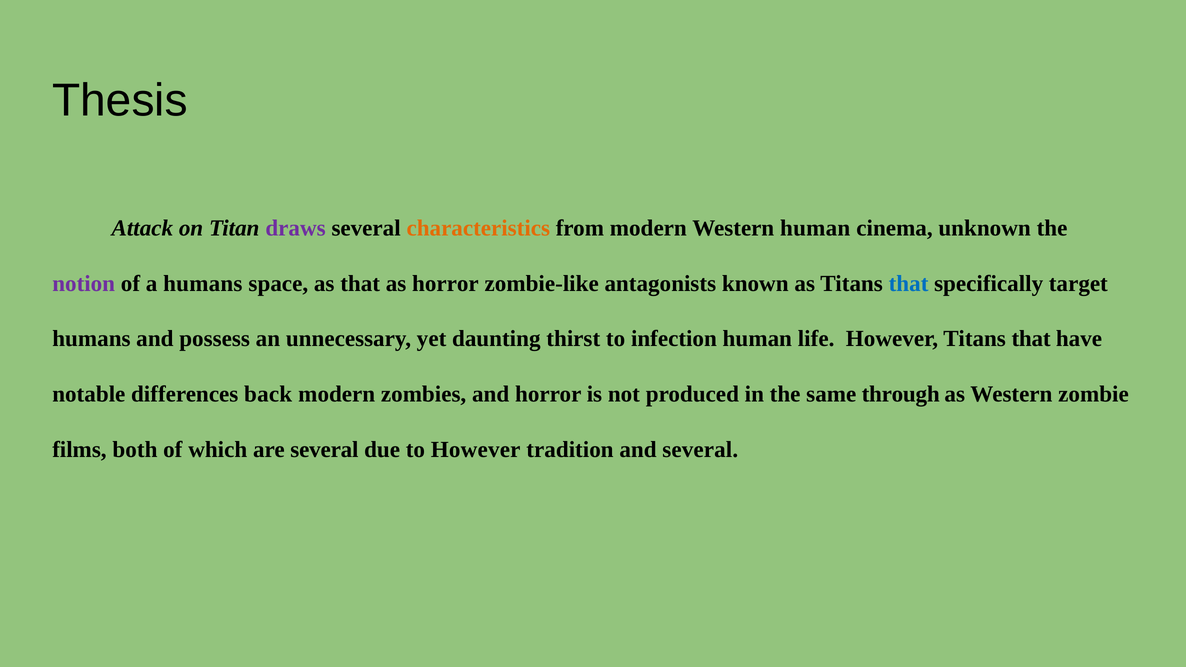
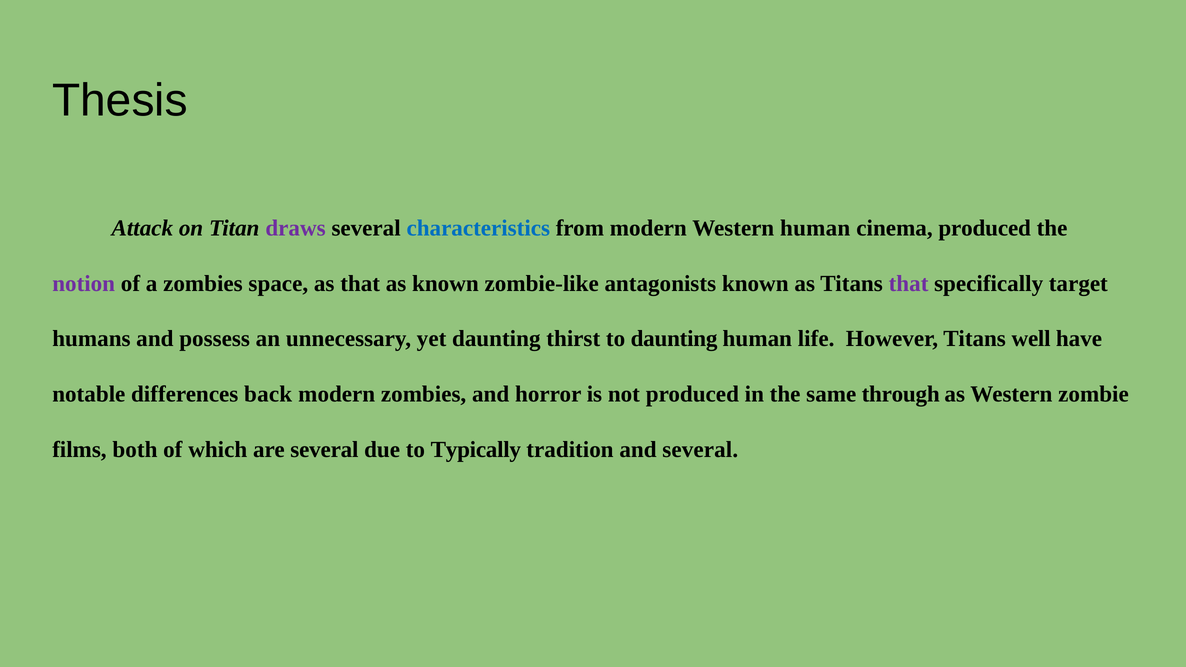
characteristics colour: orange -> blue
cinema unknown: unknown -> produced
a humans: humans -> zombies
as horror: horror -> known
that at (909, 284) colour: blue -> purple
to infection: infection -> daunting
However Titans that: that -> well
to However: However -> Typically
